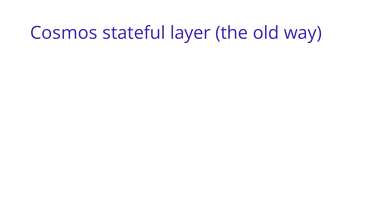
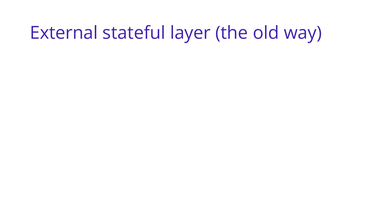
Cosmos: Cosmos -> External
